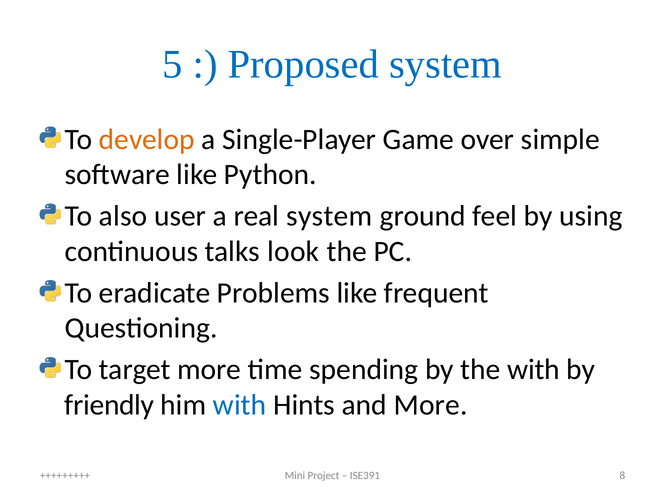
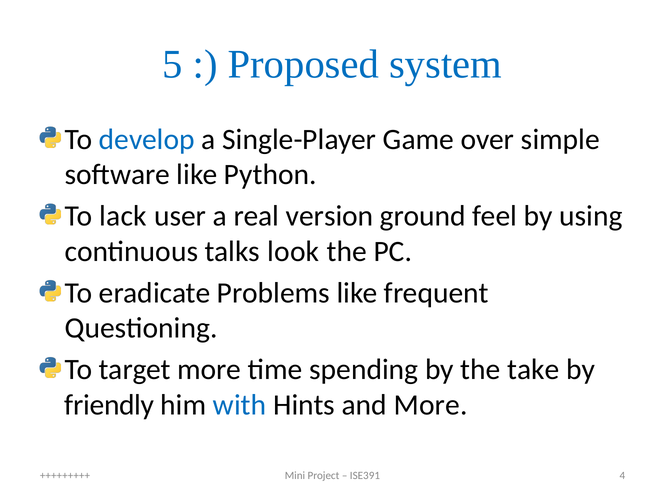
develop colour: orange -> blue
also: also -> lack
real system: system -> version
the with: with -> take
8: 8 -> 4
